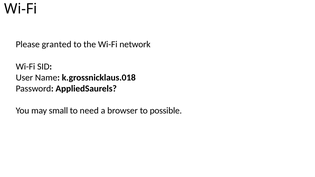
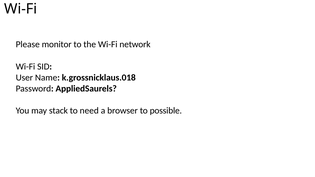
granted: granted -> monitor
small: small -> stack
